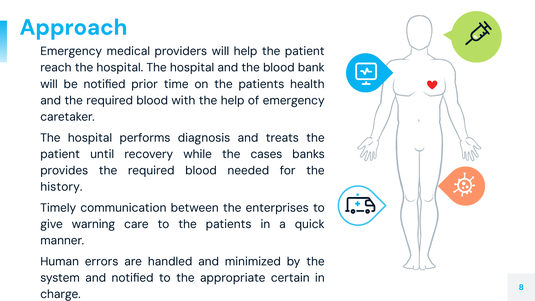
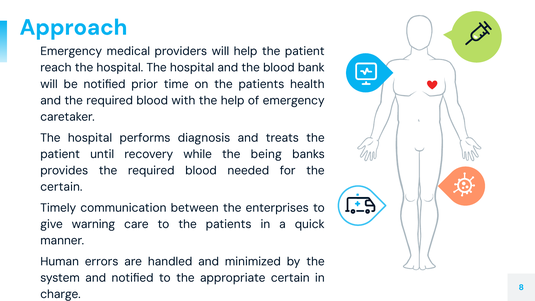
cases: cases -> being
history at (61, 187): history -> certain
